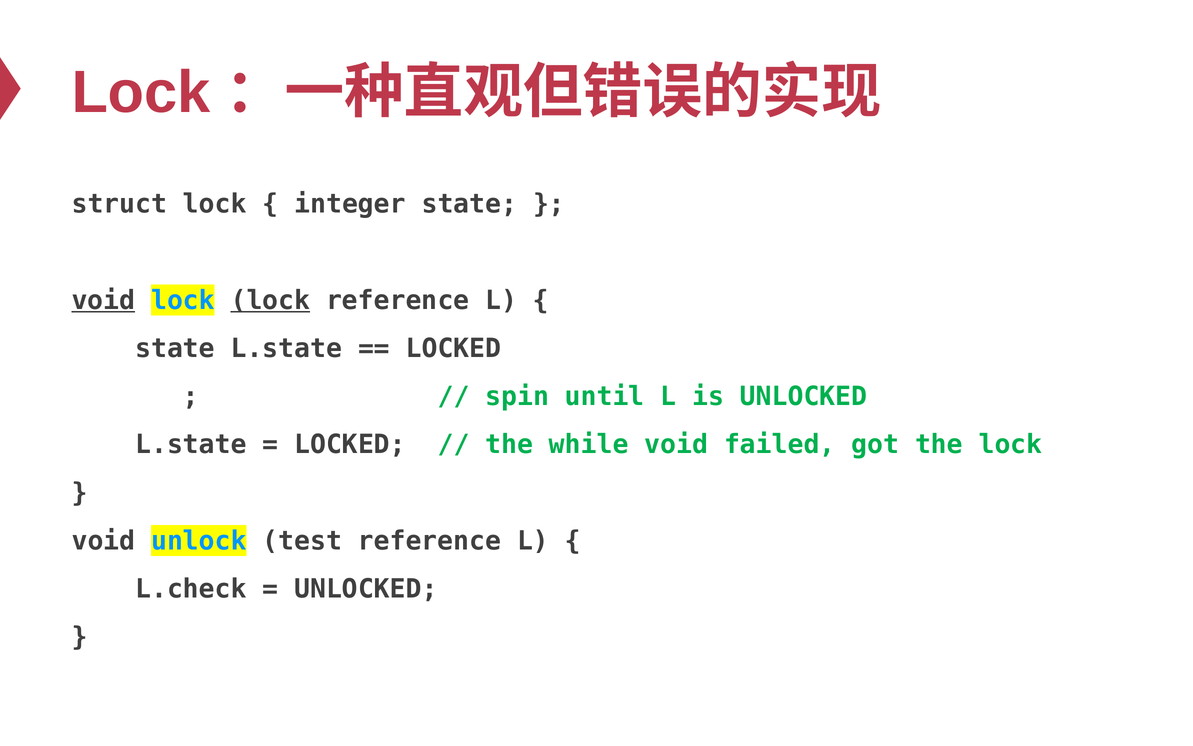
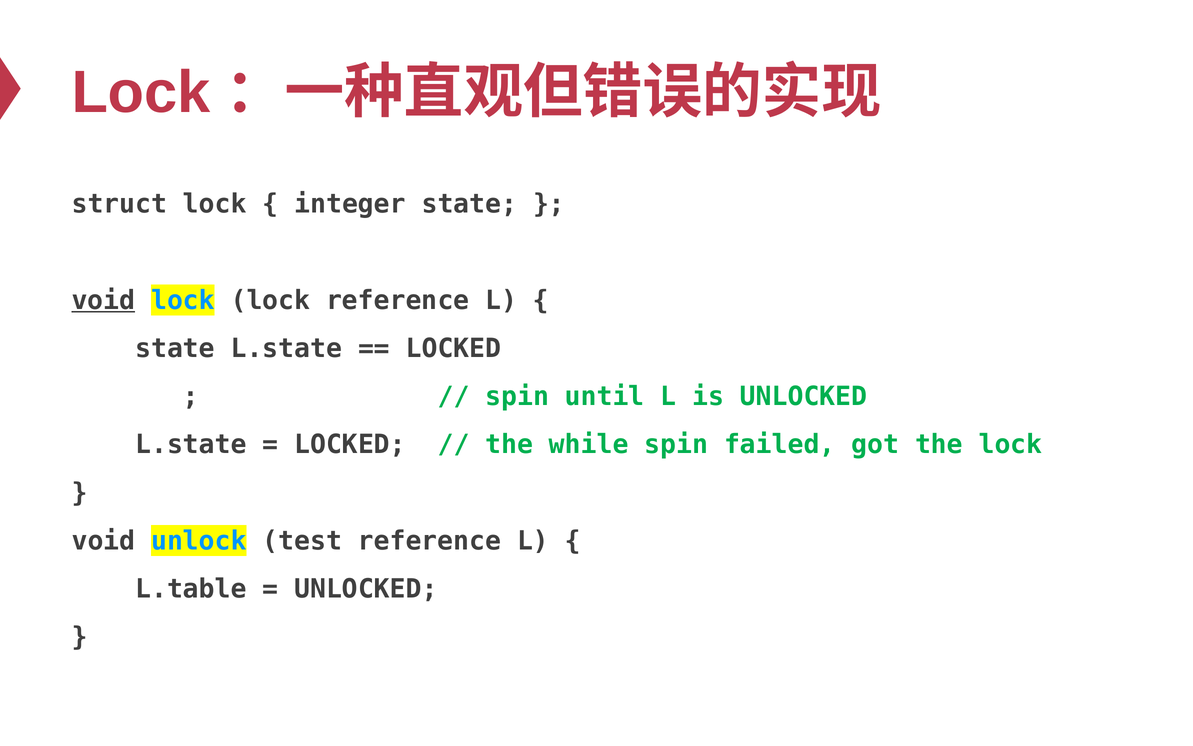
lock at (270, 300) underline: present -> none
while void: void -> spin
L.check: L.check -> L.table
